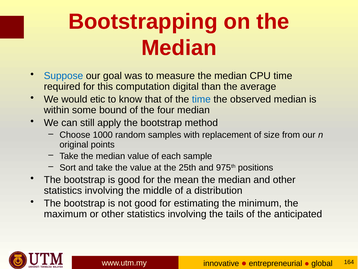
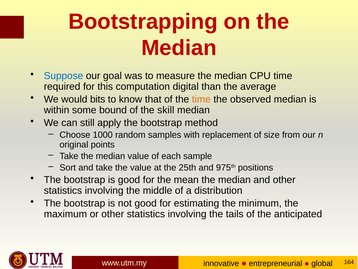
etic: etic -> bits
time at (201, 99) colour: blue -> orange
four: four -> skill
